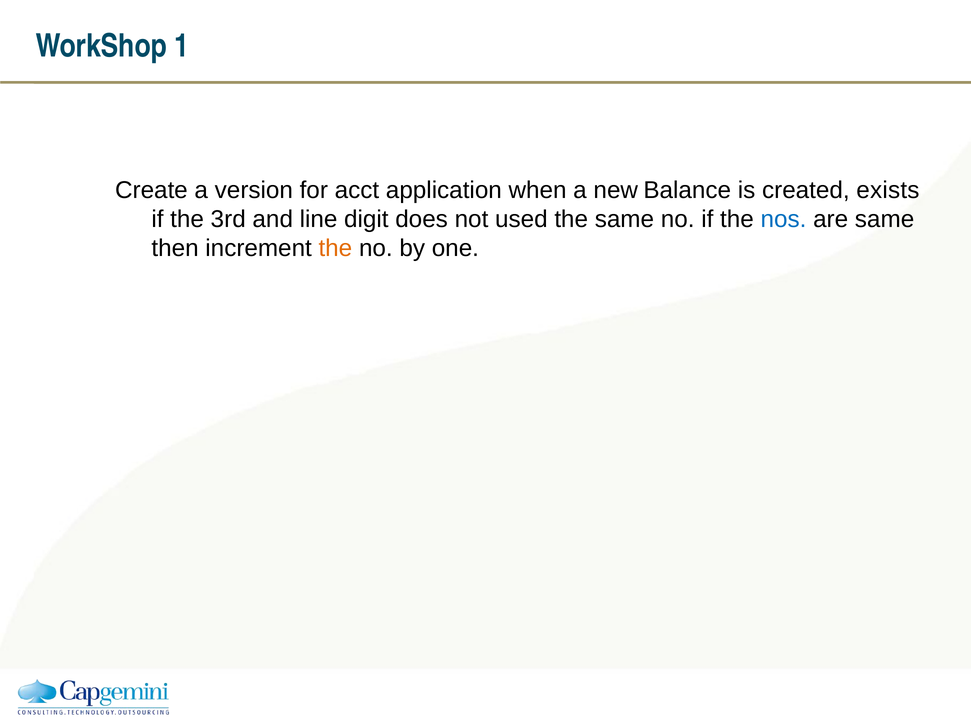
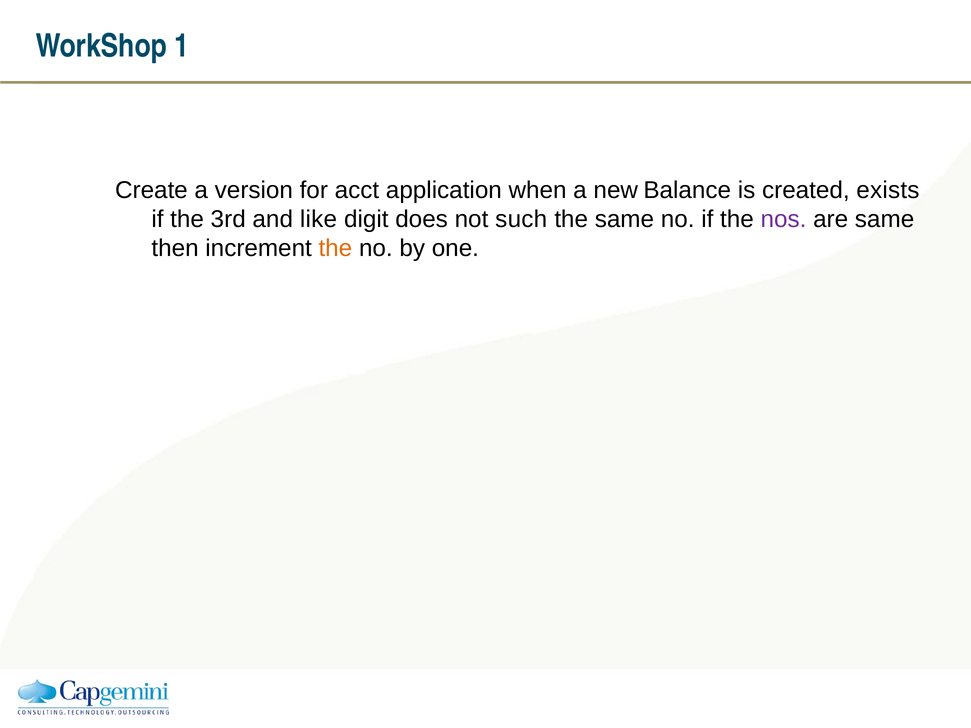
line: line -> like
used: used -> such
nos colour: blue -> purple
